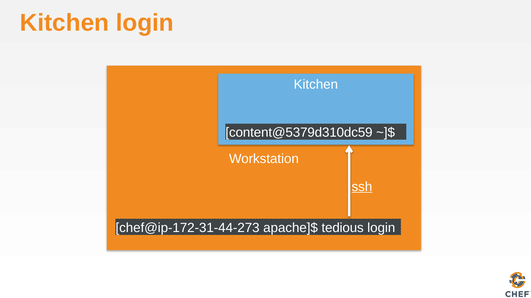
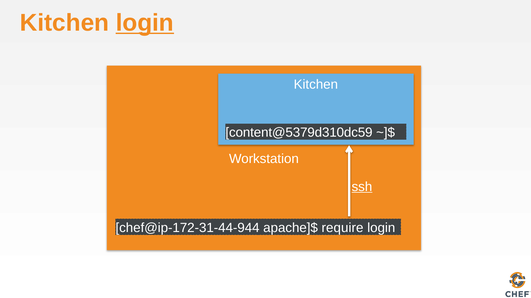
login at (145, 23) underline: none -> present
chef@ip-172-31-44-273: chef@ip-172-31-44-273 -> chef@ip-172-31-44-944
tedious: tedious -> require
